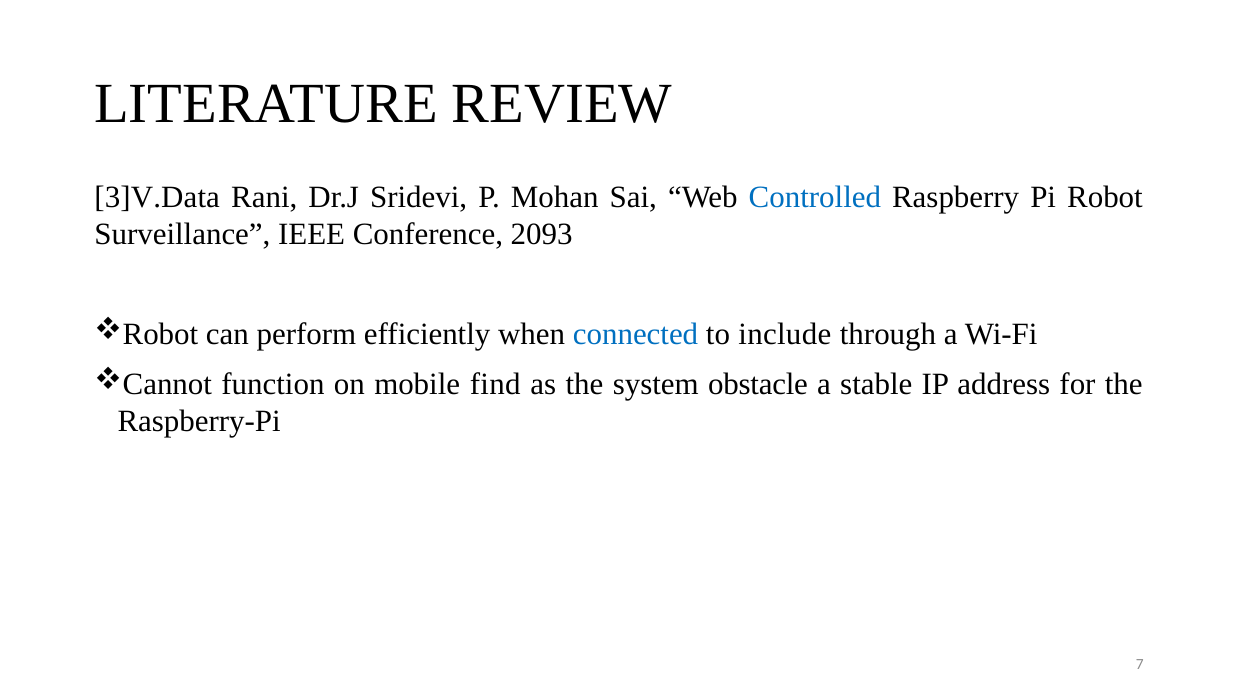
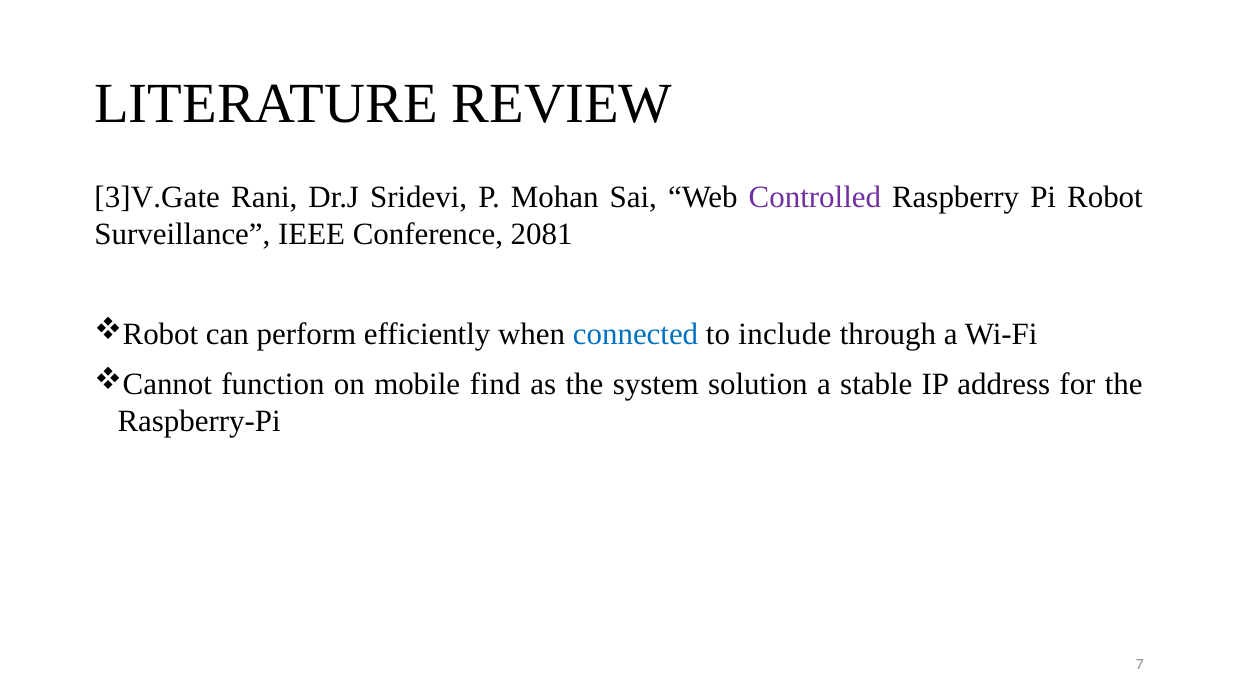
3]V.Data: 3]V.Data -> 3]V.Gate
Controlled colour: blue -> purple
2093: 2093 -> 2081
obstacle: obstacle -> solution
